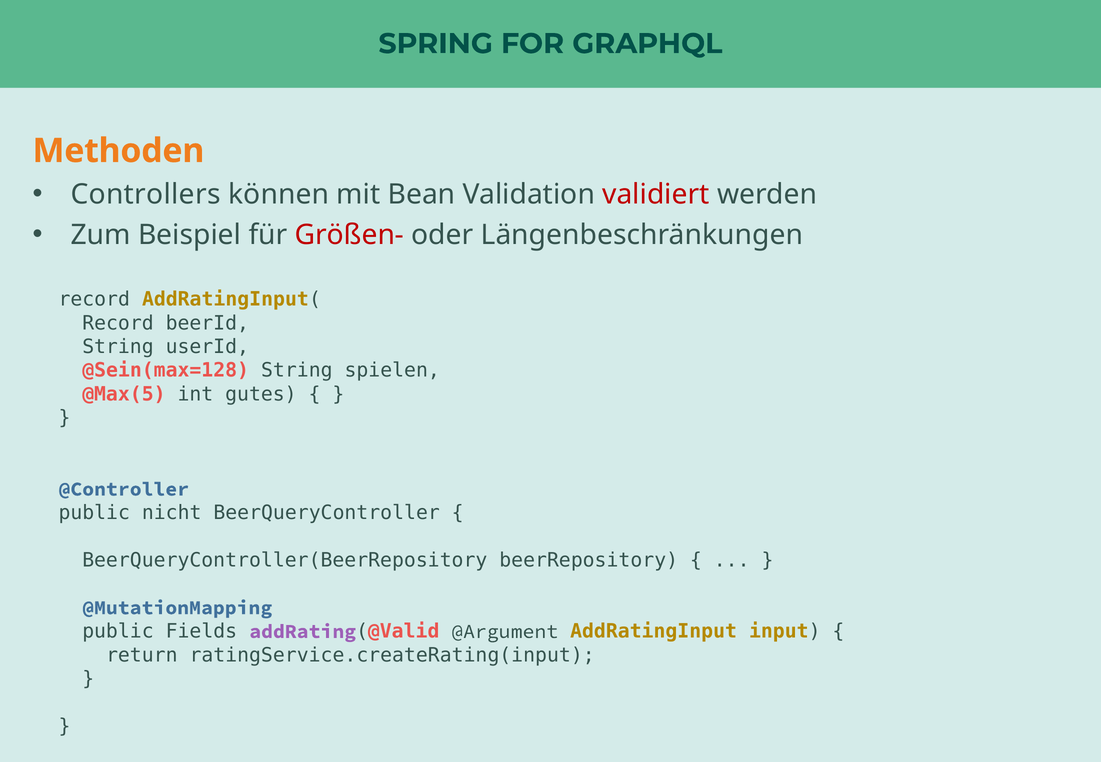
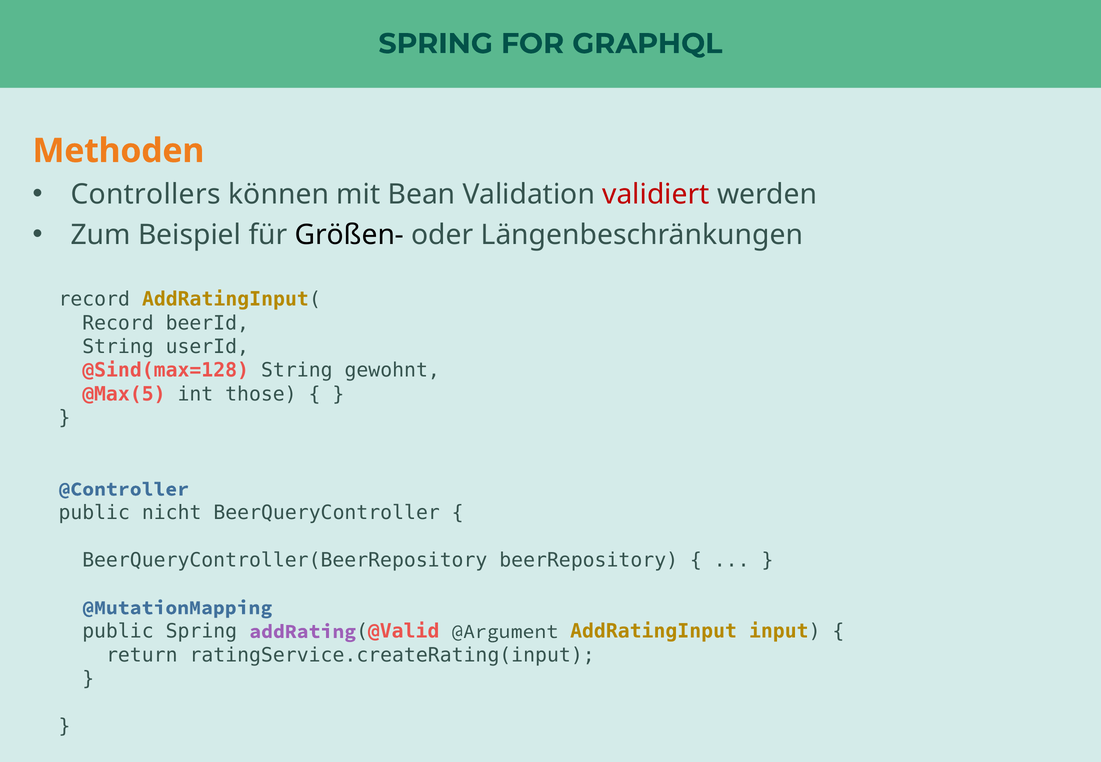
Größen- colour: red -> black
@Sein(max=128: @Sein(max=128 -> @Sind(max=128
spielen: spielen -> gewohnt
gutes: gutes -> those
public Fields: Fields -> Spring
